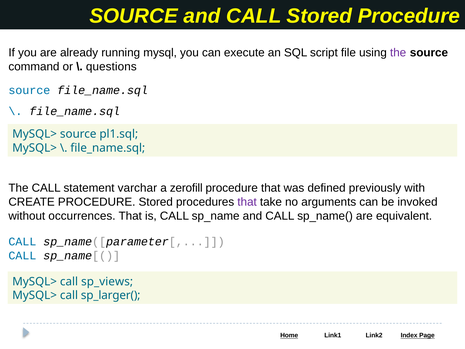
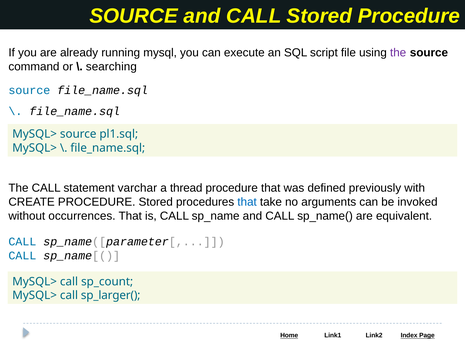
questions: questions -> searching
zerofill: zerofill -> thread
that at (247, 202) colour: purple -> blue
sp_views: sp_views -> sp_count
